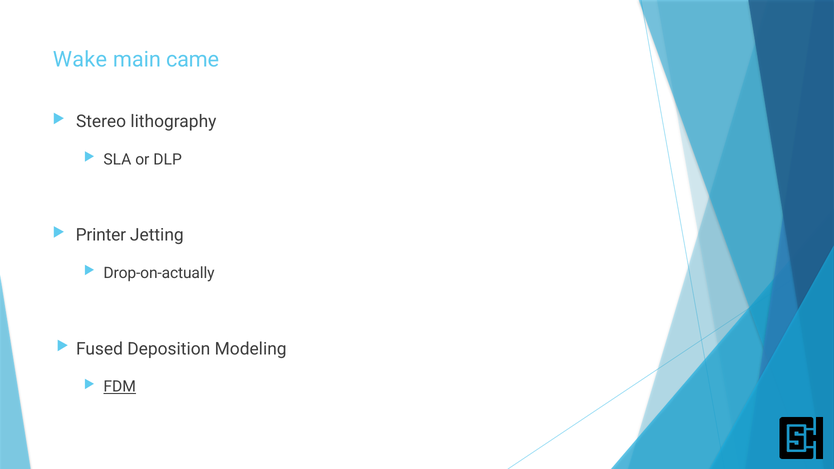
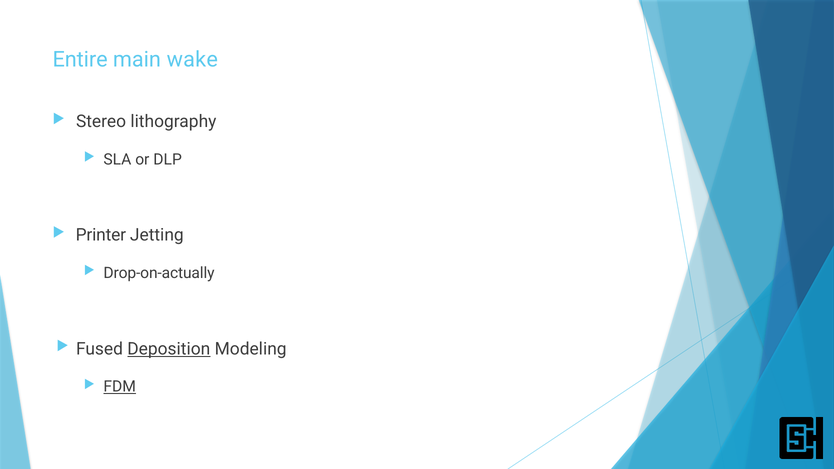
Wake: Wake -> Entire
came: came -> wake
Deposition underline: none -> present
